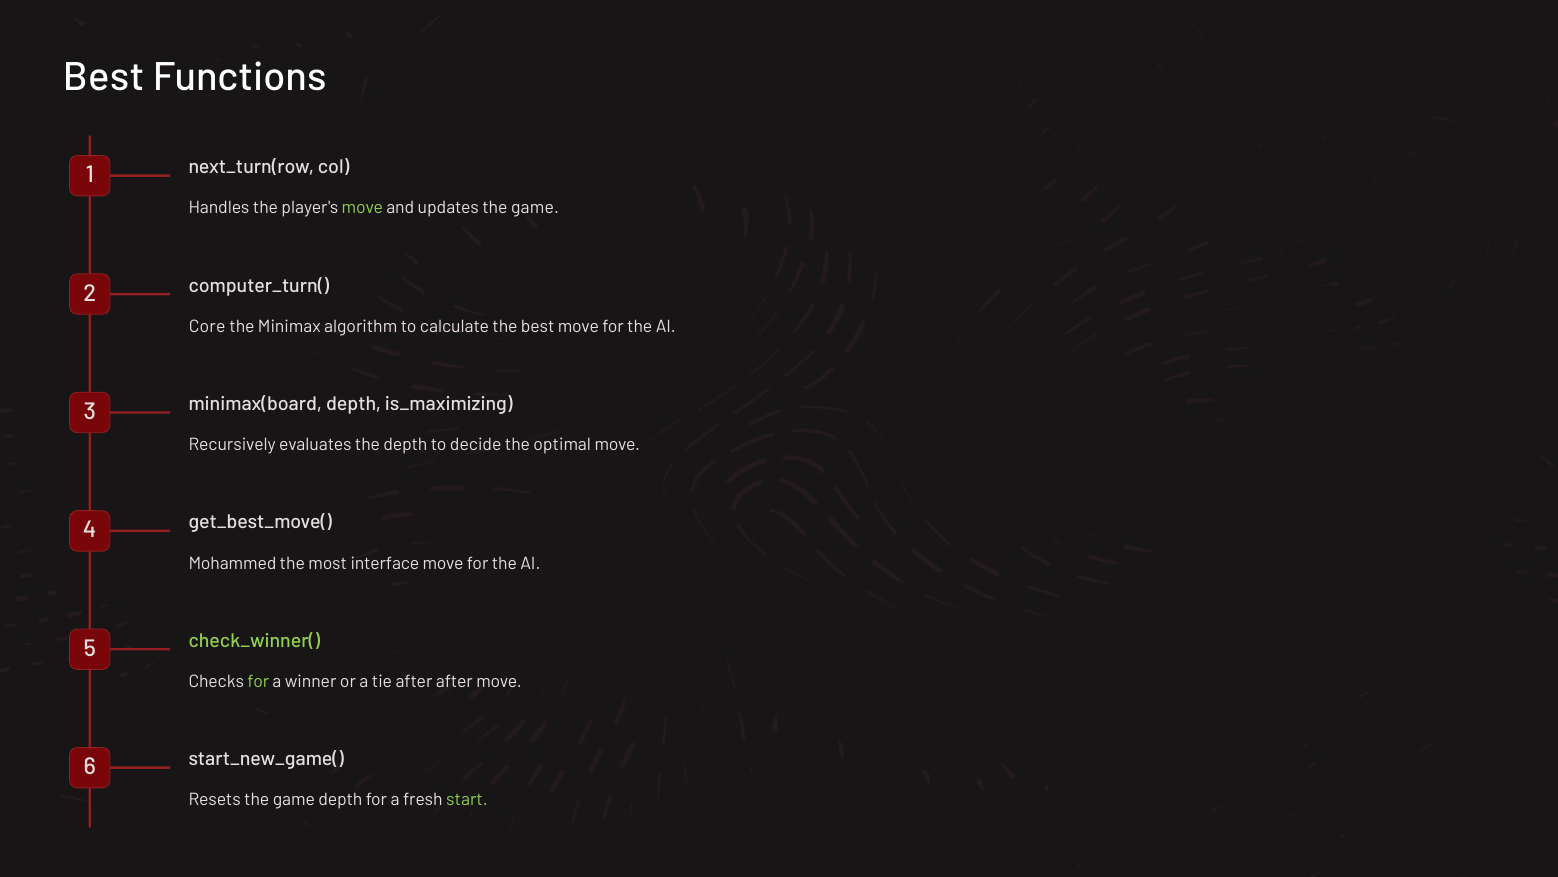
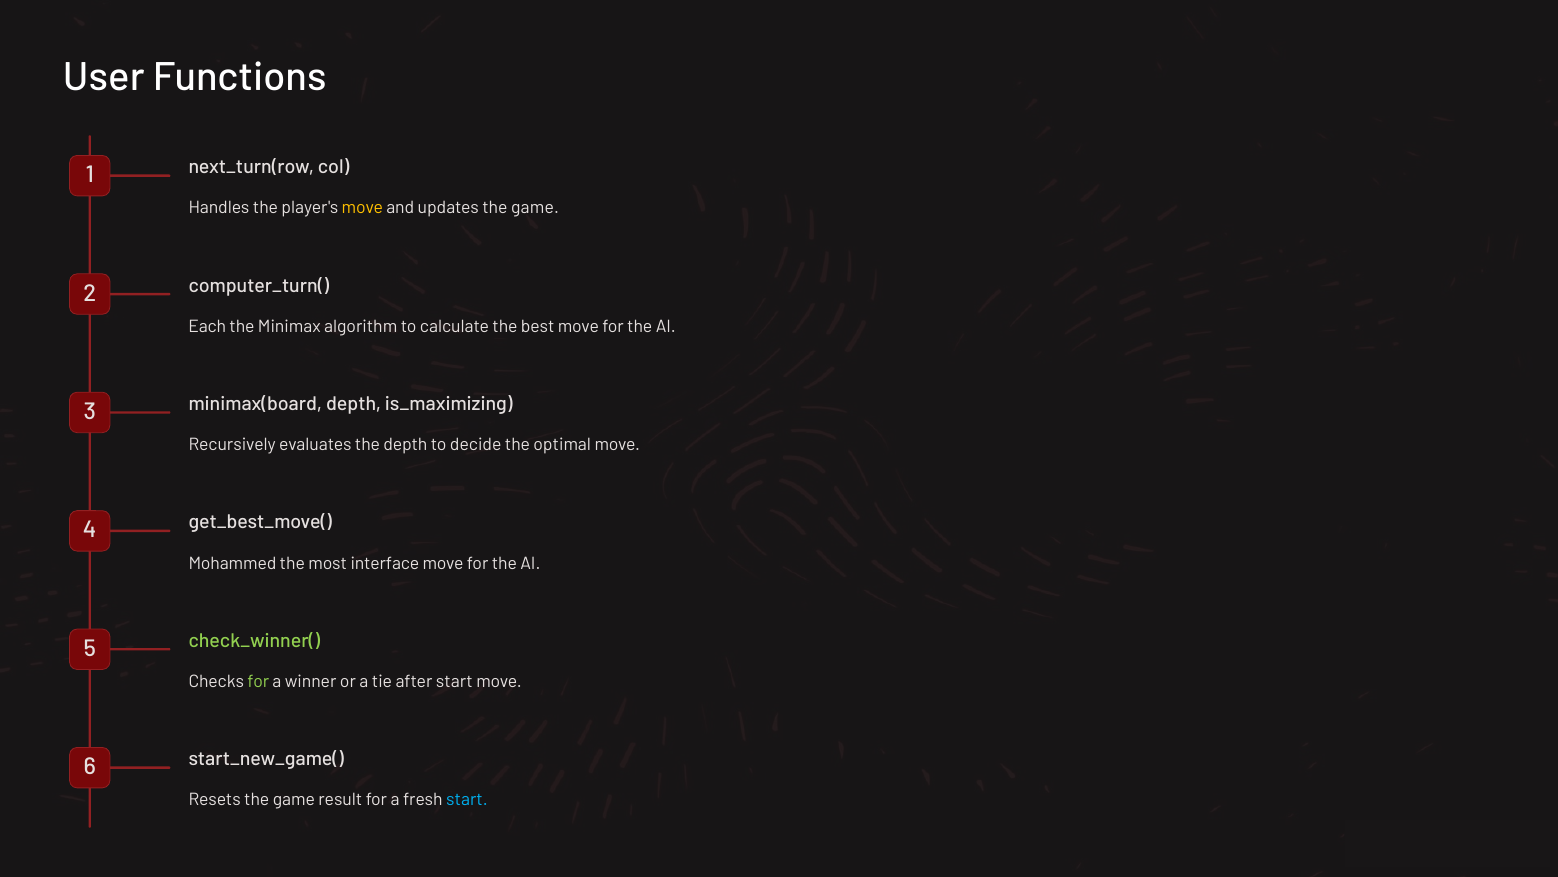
Best at (104, 78): Best -> User
move at (362, 208) colour: light green -> yellow
Core: Core -> Each
after after: after -> start
game depth: depth -> result
start at (467, 799) colour: light green -> light blue
